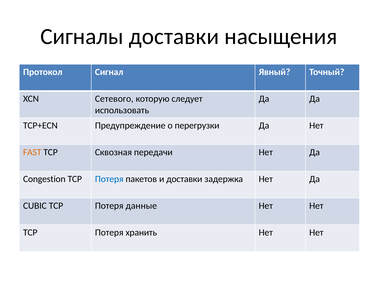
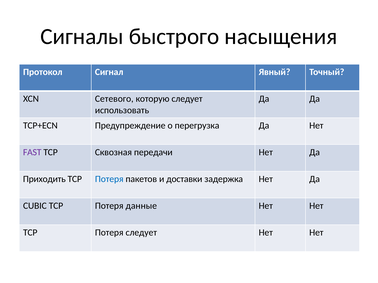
Сигналы доставки: доставки -> быстрого
перегрузки: перегрузки -> перегрузка
FAST colour: orange -> purple
Congestion: Congestion -> Приходить
Потеря хранить: хранить -> следует
